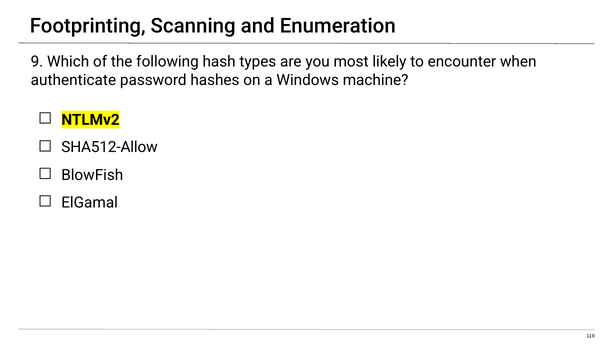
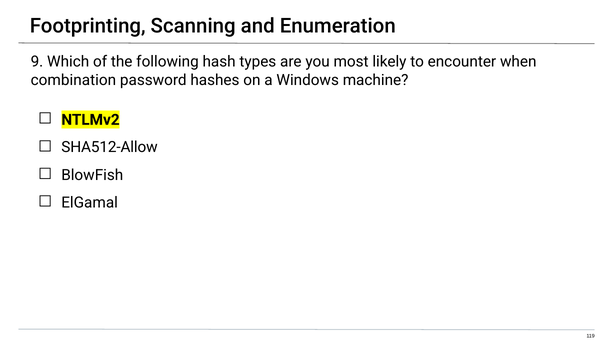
authenticate: authenticate -> combination
